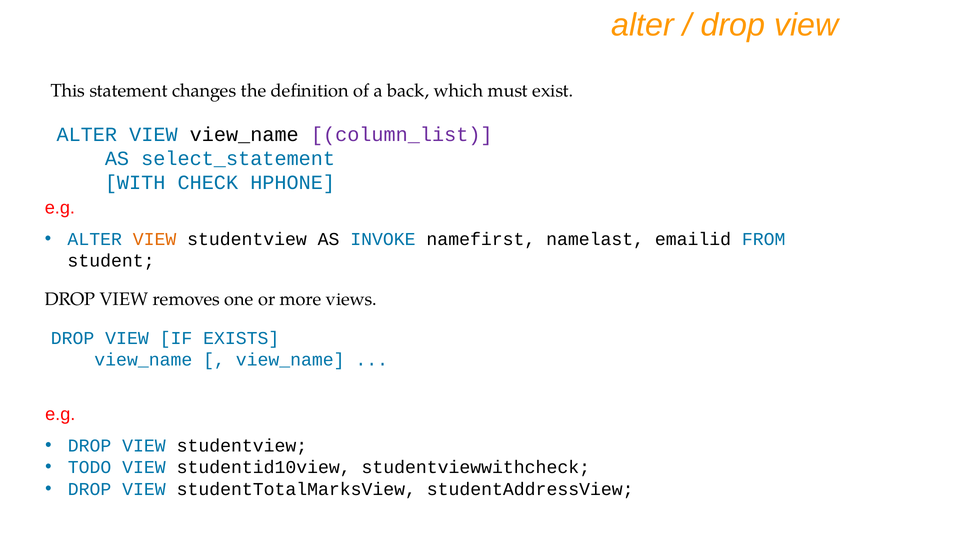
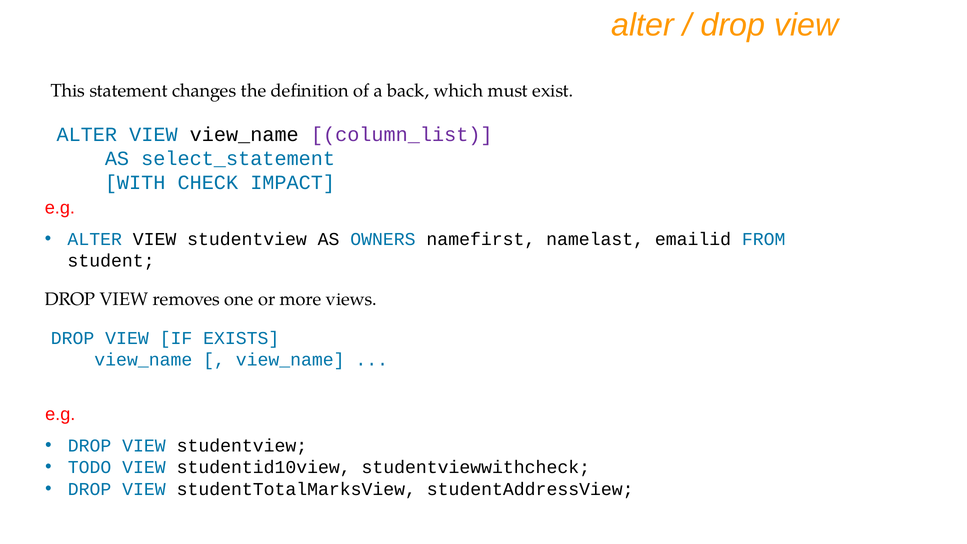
HPHONE: HPHONE -> IMPACT
VIEW at (155, 239) colour: orange -> black
INVOKE: INVOKE -> OWNERS
